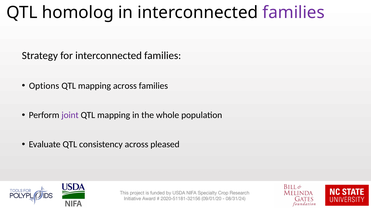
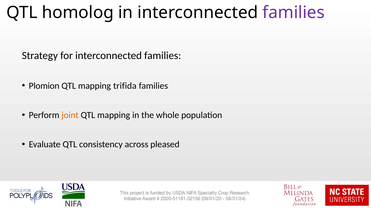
Options: Options -> Plomion
mapping across: across -> trifida
joint colour: purple -> orange
